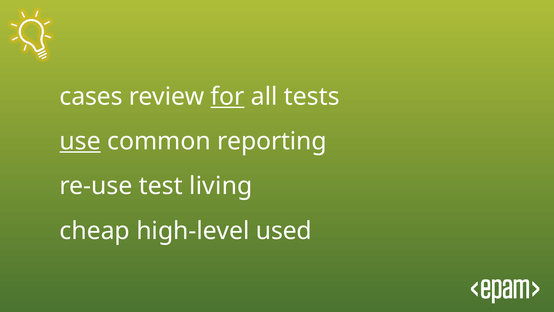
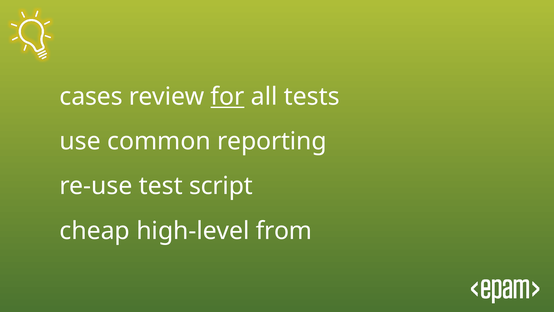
use underline: present -> none
living: living -> script
used: used -> from
